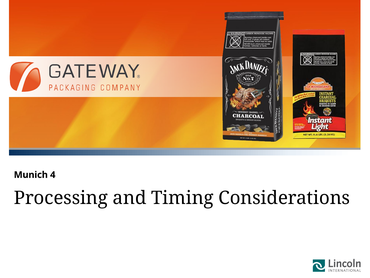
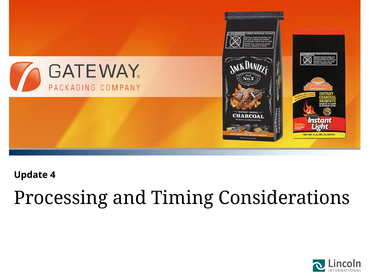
Munich: Munich -> Update
